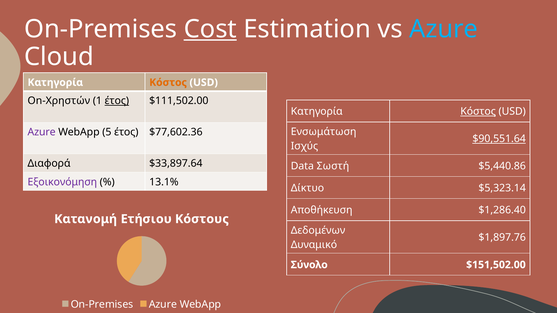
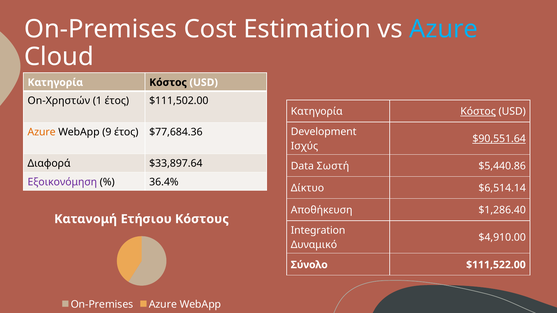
Cost underline: present -> none
Κόστος at (168, 83) colour: orange -> black
έτος at (117, 101) underline: present -> none
Ενσωμάτωση: Ενσωμάτωση -> Development
Azure at (42, 132) colour: purple -> orange
5: 5 -> 9
$77,602.36: $77,602.36 -> $77,684.36
13.1%: 13.1% -> 36.4%
$5,323.14: $5,323.14 -> $6,514.14
Δεδομένων: Δεδομένων -> Integration
$1,897.76: $1,897.76 -> $4,910.00
$151,502.00: $151,502.00 -> $111,522.00
